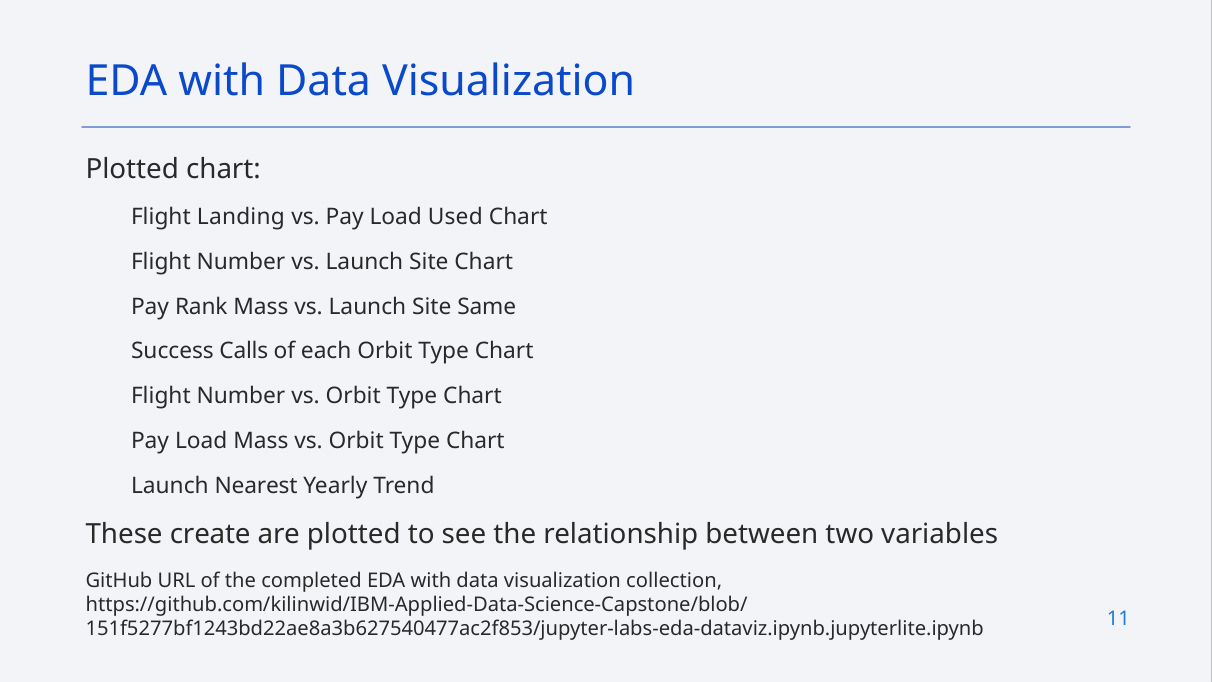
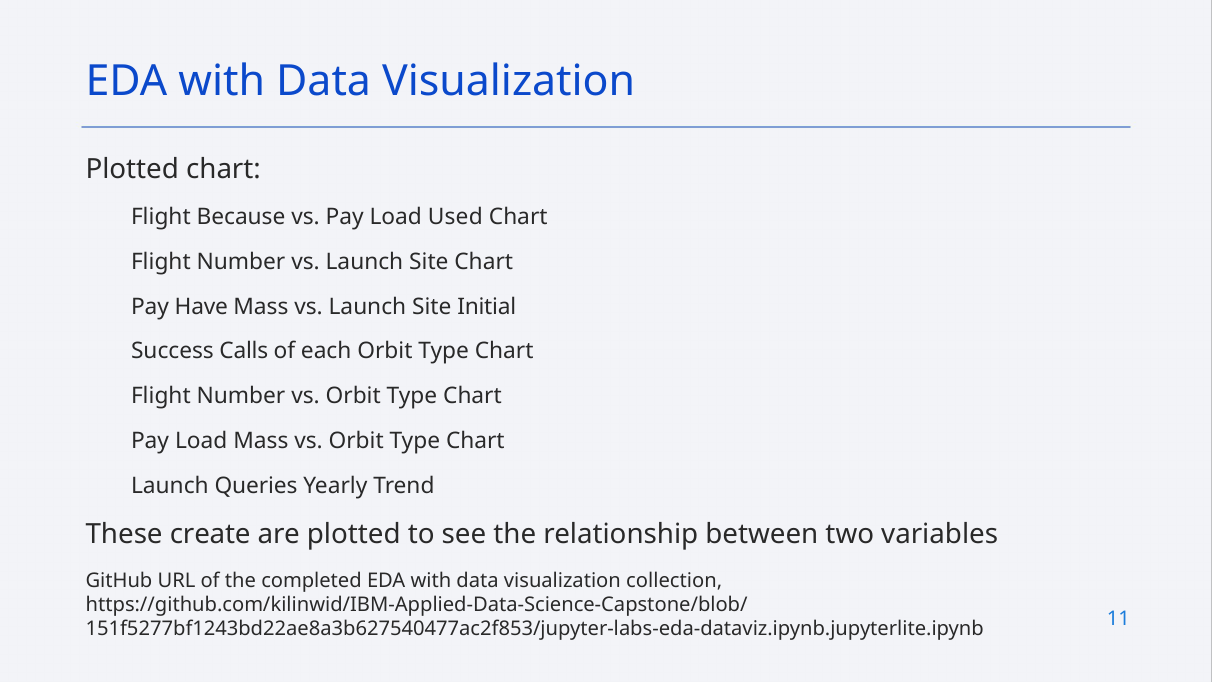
Landing: Landing -> Because
Rank: Rank -> Have
Same: Same -> Initial
Nearest: Nearest -> Queries
